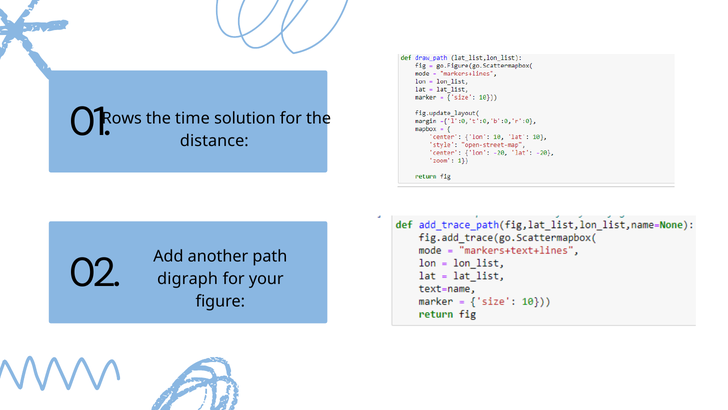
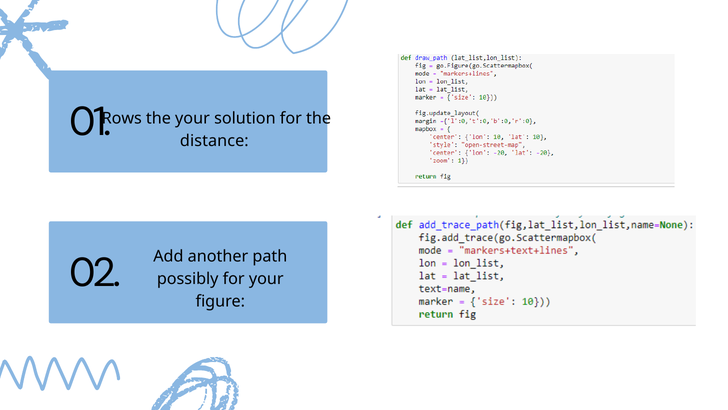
the time: time -> your
digraph: digraph -> possibly
